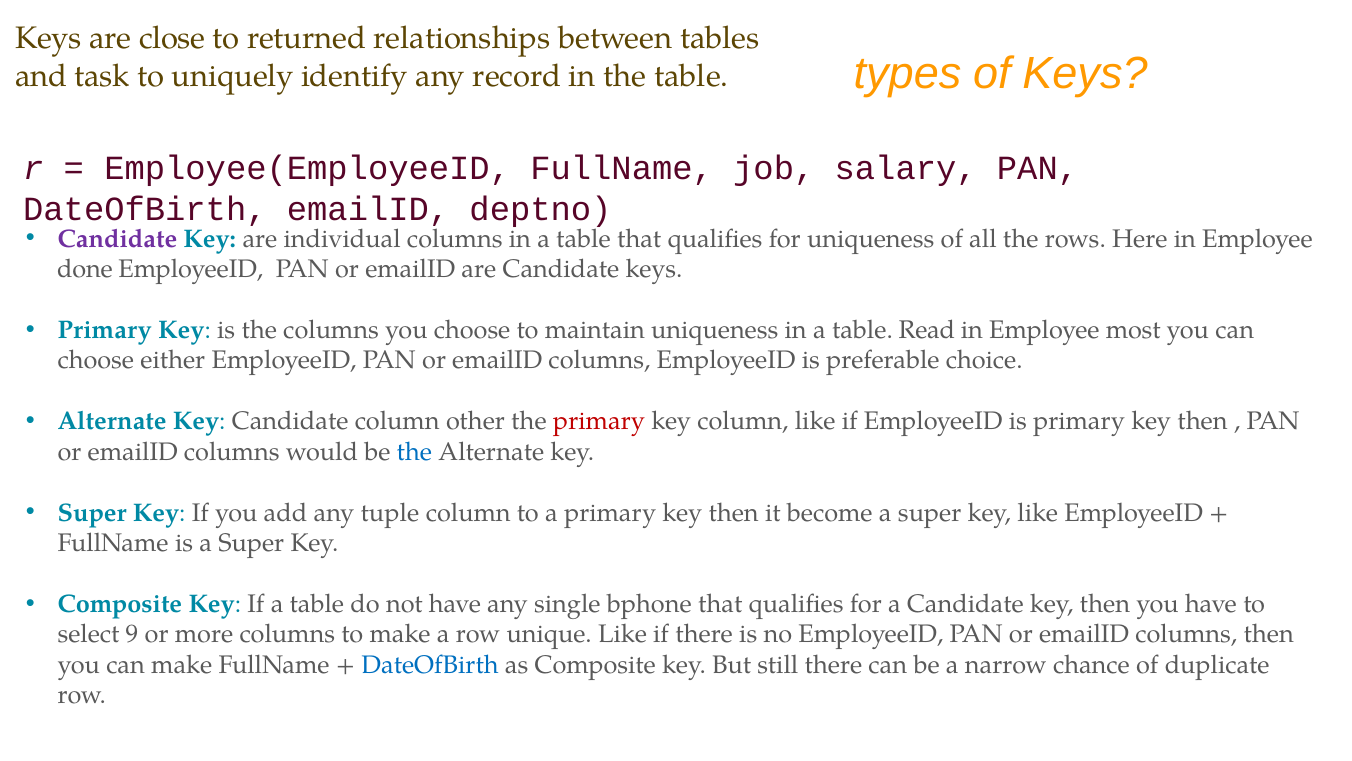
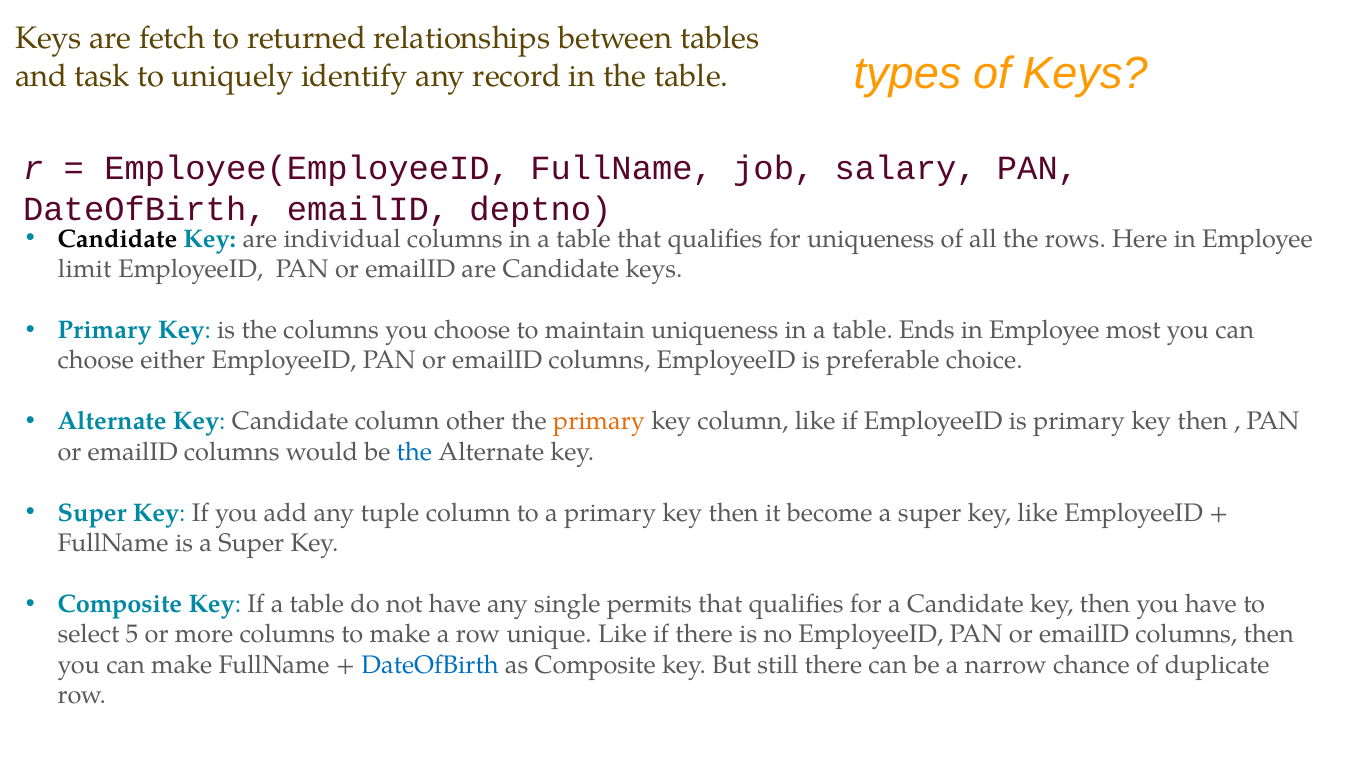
close: close -> fetch
Candidate at (117, 239) colour: purple -> black
done: done -> limit
Read: Read -> Ends
primary at (599, 421) colour: red -> orange
bphone: bphone -> permits
9: 9 -> 5
